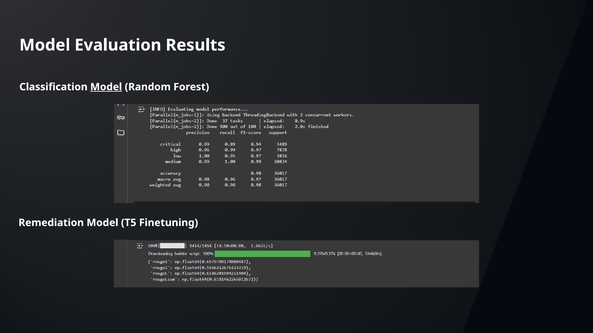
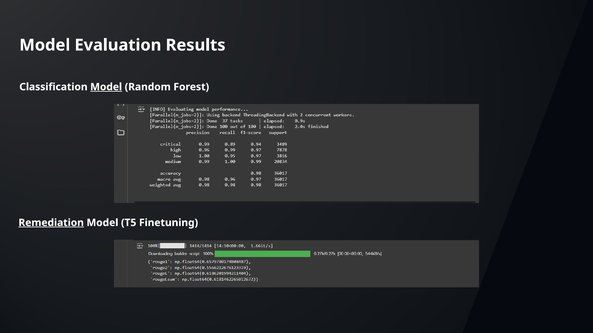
Remediation underline: none -> present
